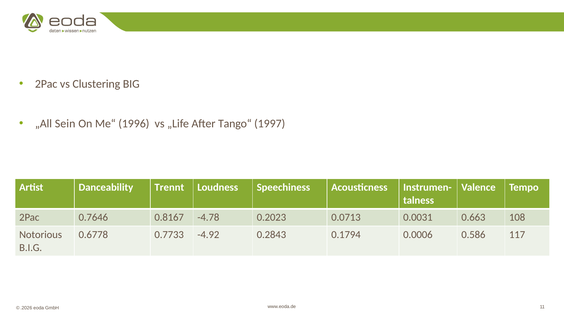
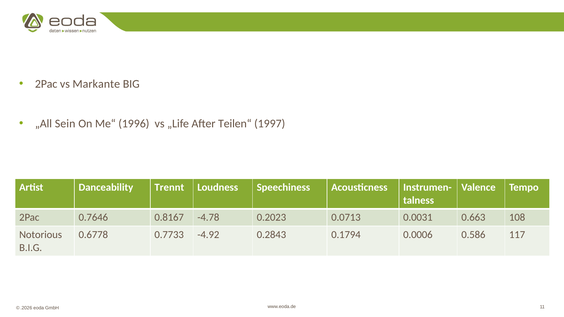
Clustering: Clustering -> Markante
Tango“: Tango“ -> Teilen“
